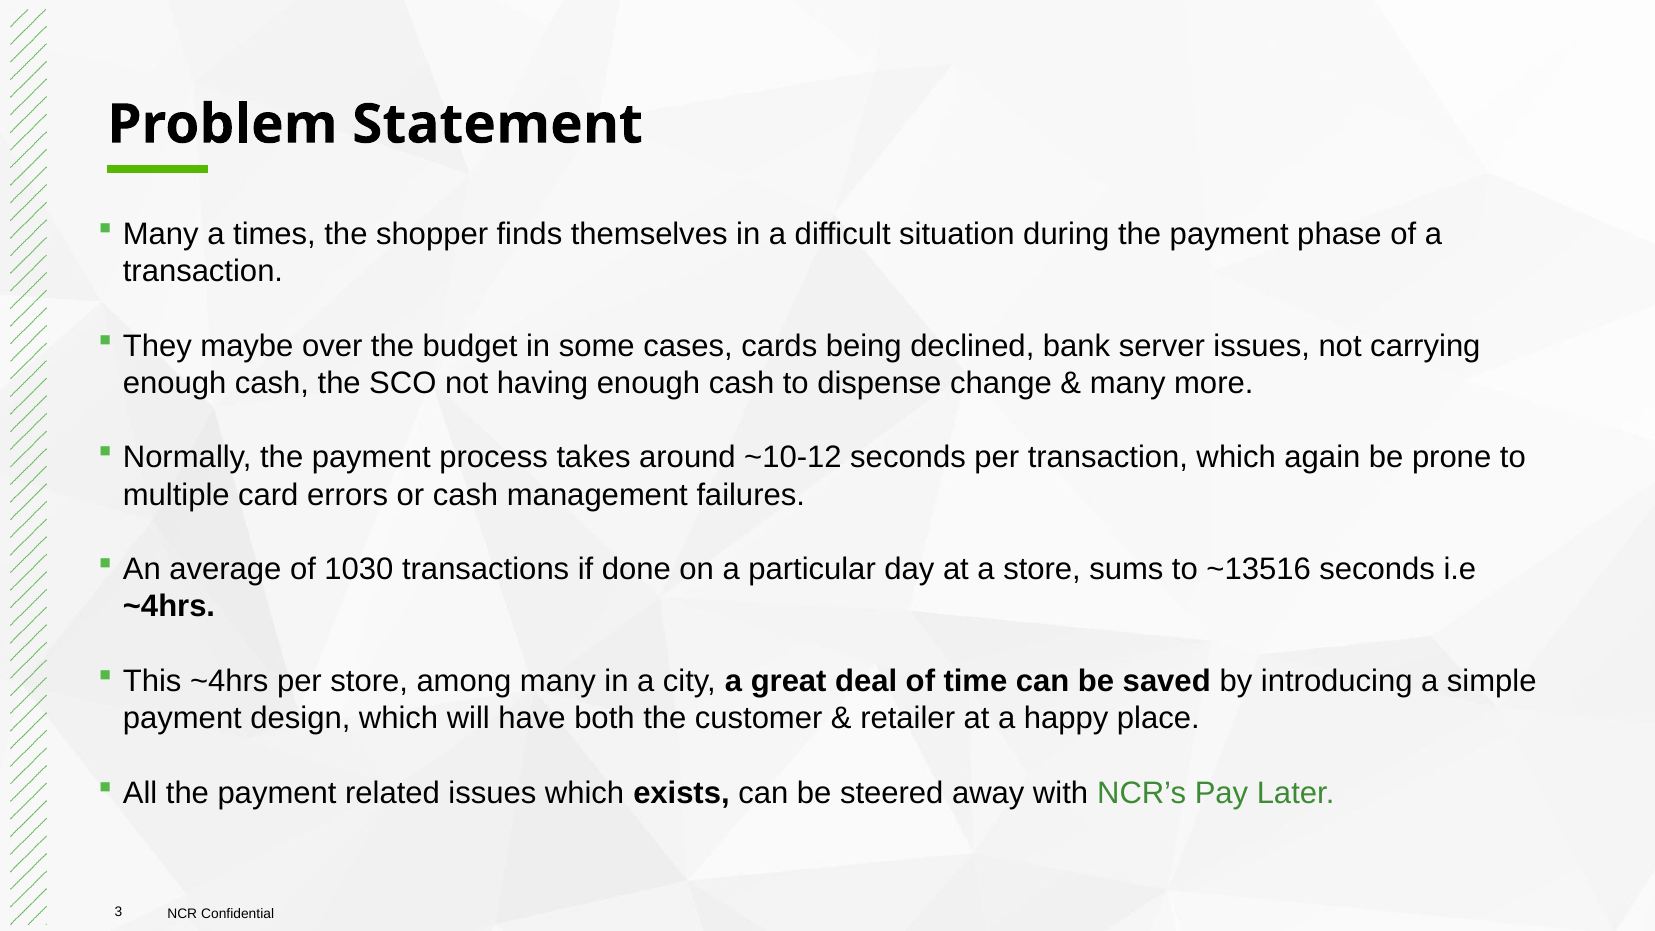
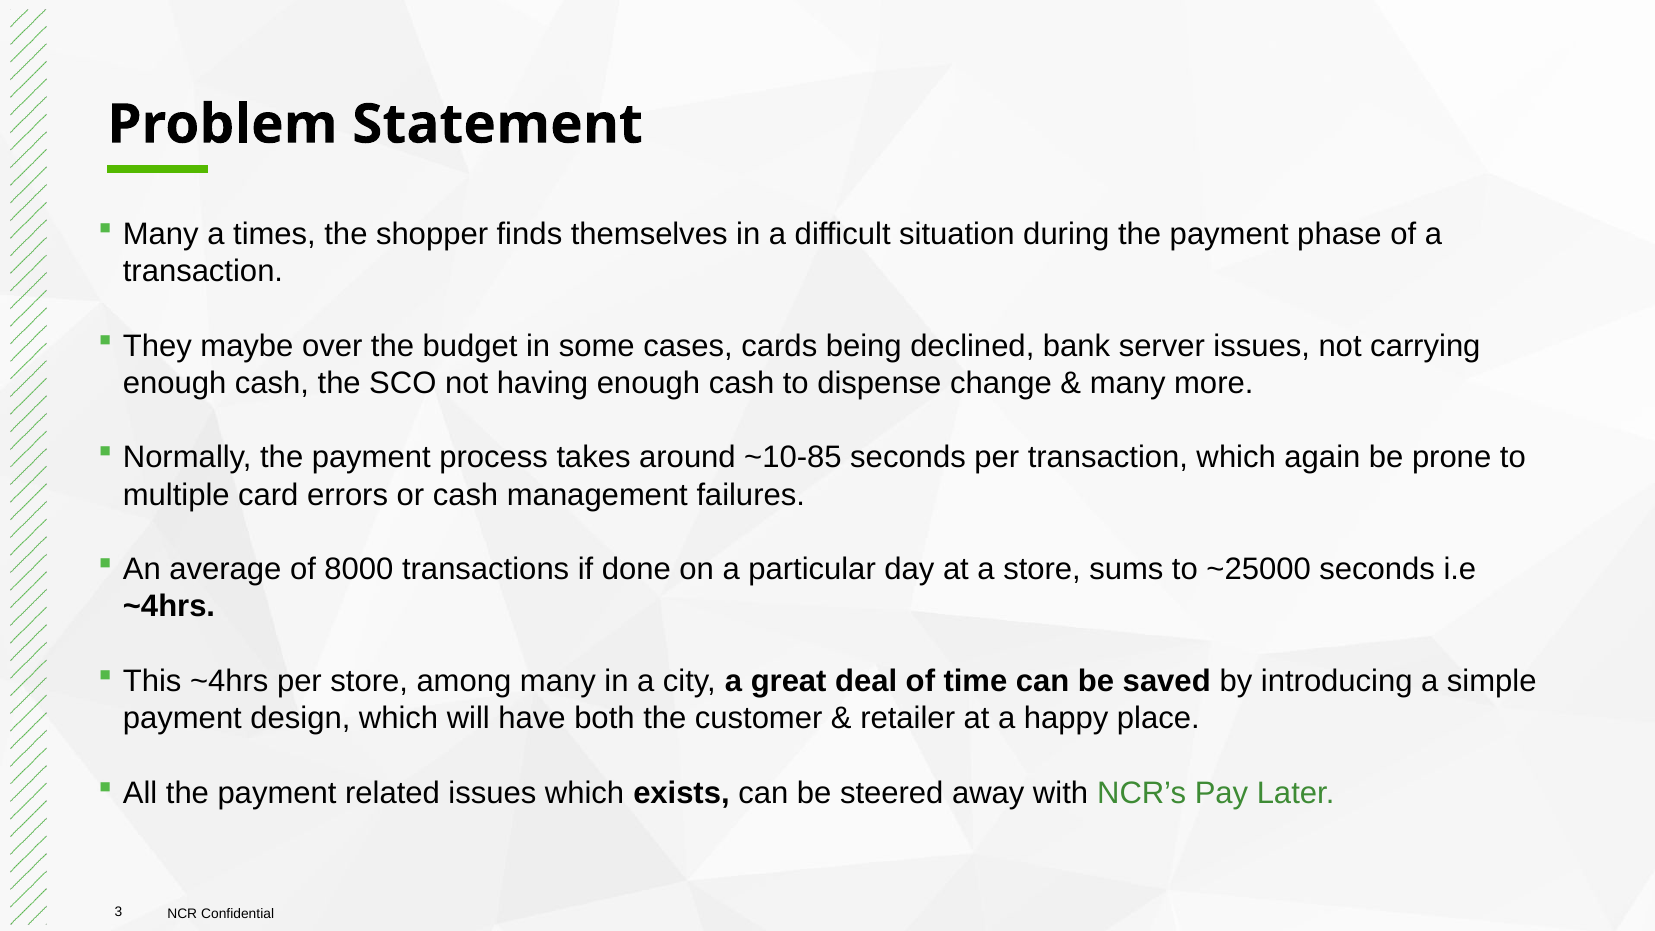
~10-12: ~10-12 -> ~10-85
1030: 1030 -> 8000
~13516: ~13516 -> ~25000
